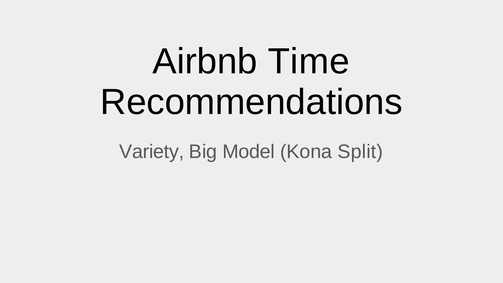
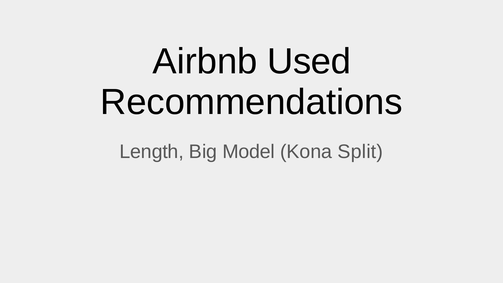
Time: Time -> Used
Variety: Variety -> Length
